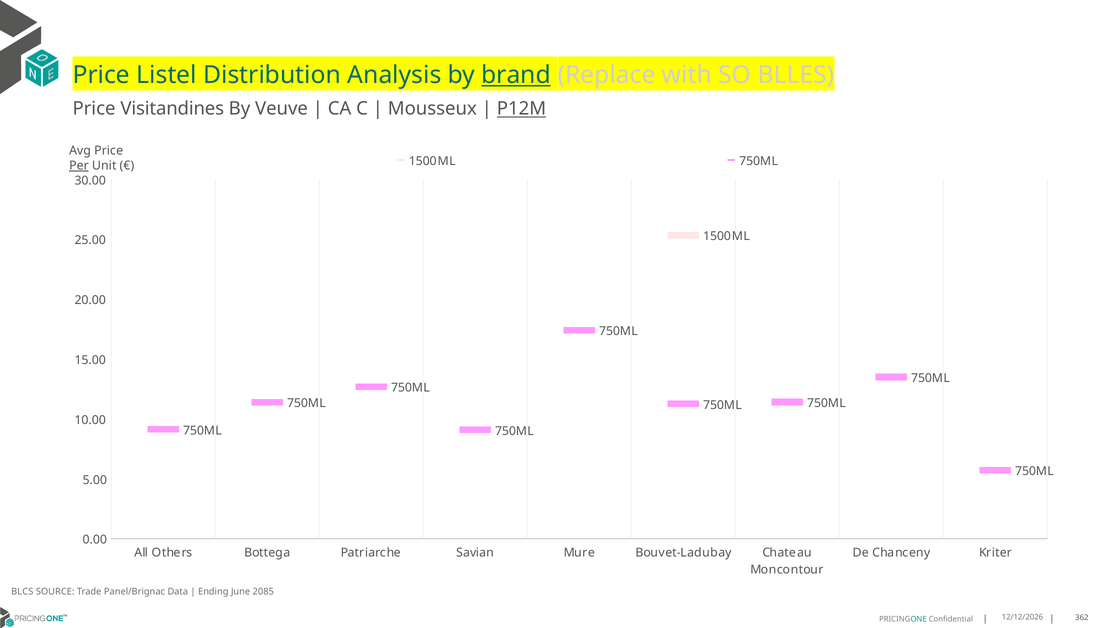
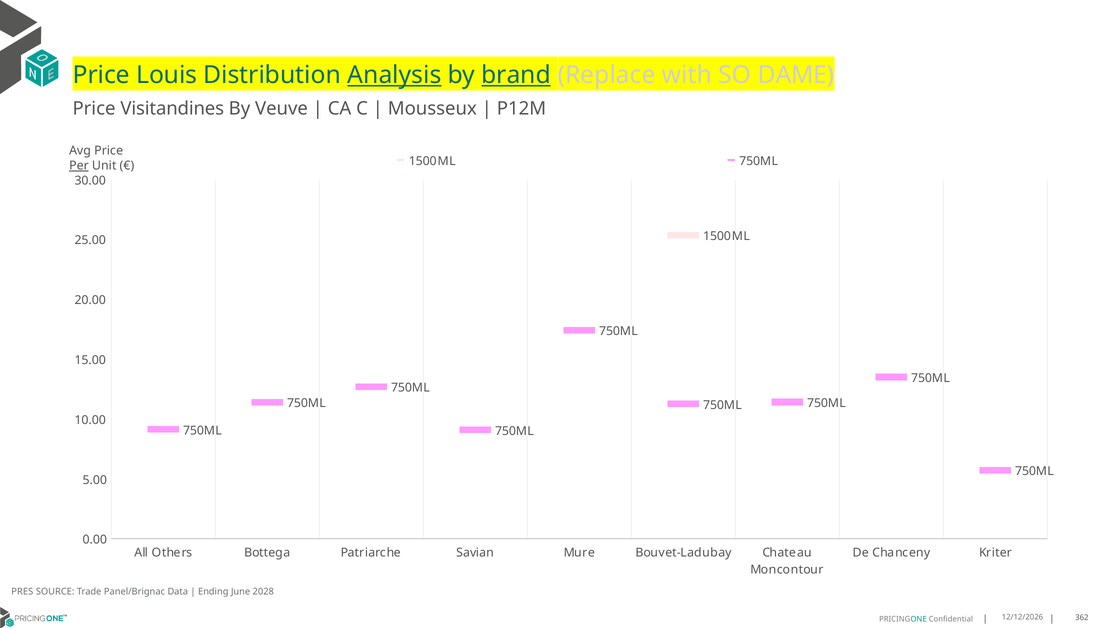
Listel: Listel -> Louis
Analysis underline: none -> present
BLLES: BLLES -> DAME
P12M underline: present -> none
BLCS: BLCS -> PRES
2085: 2085 -> 2028
